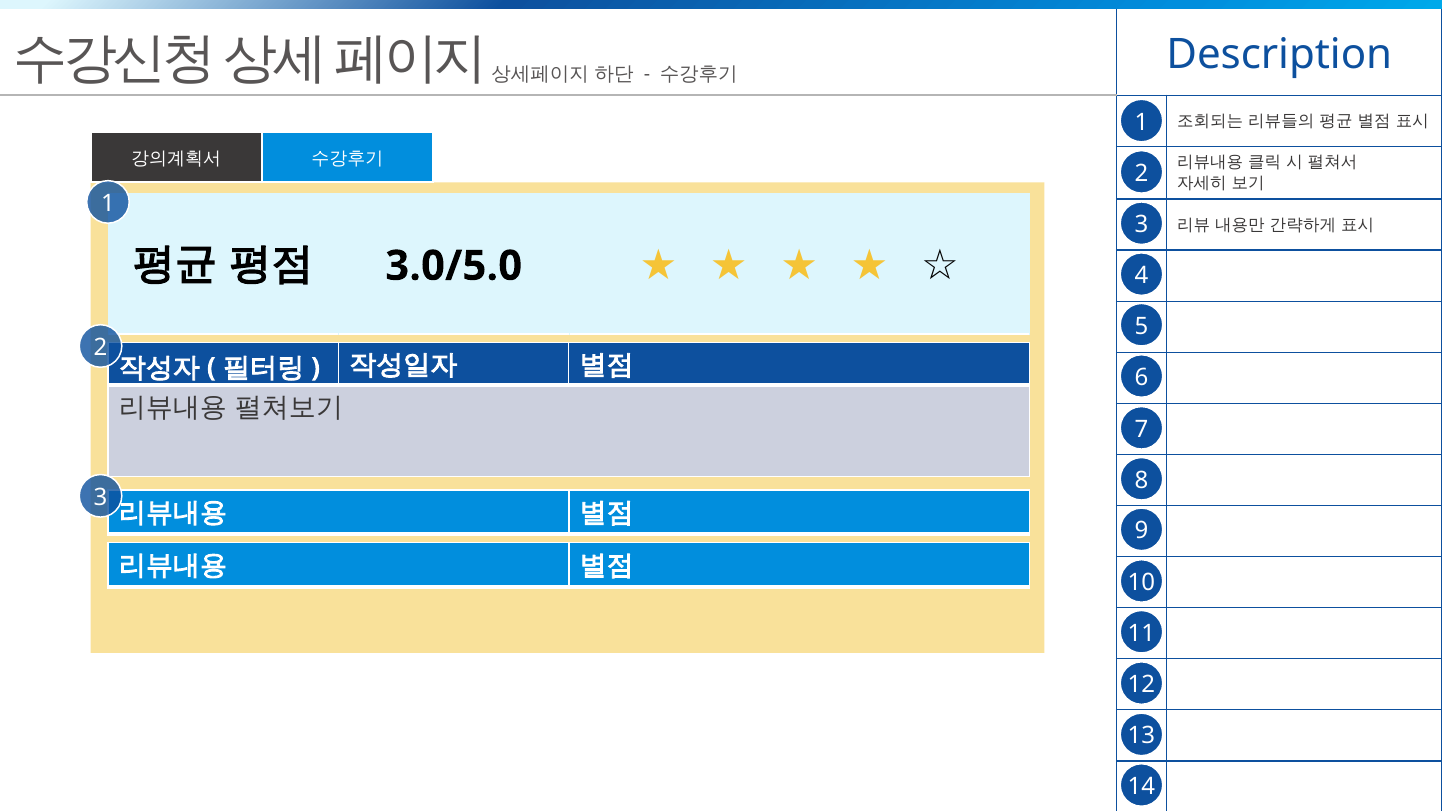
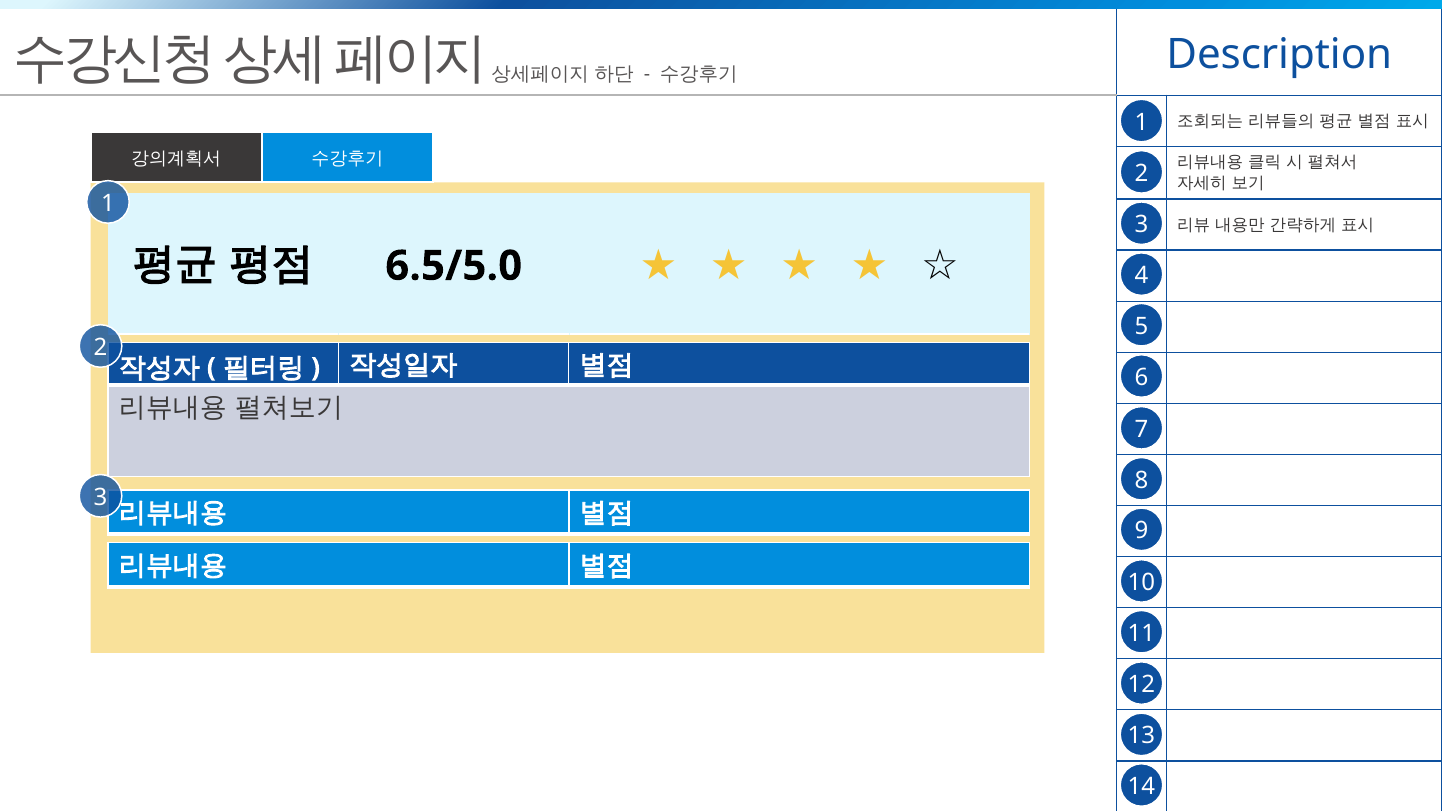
3.0/5.0: 3.0/5.0 -> 6.5/5.0
